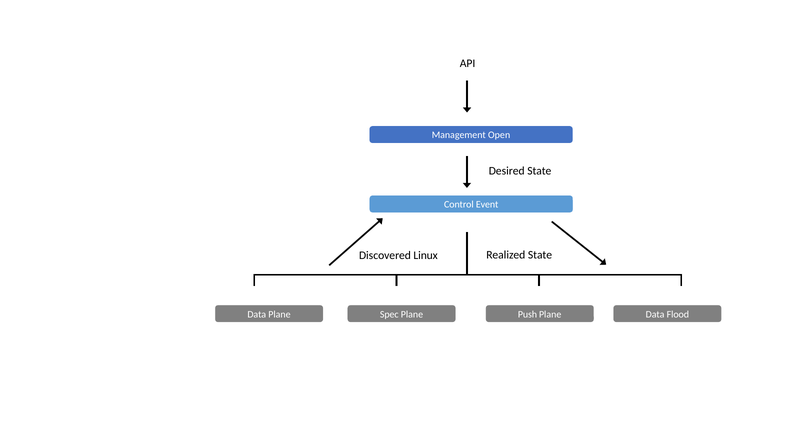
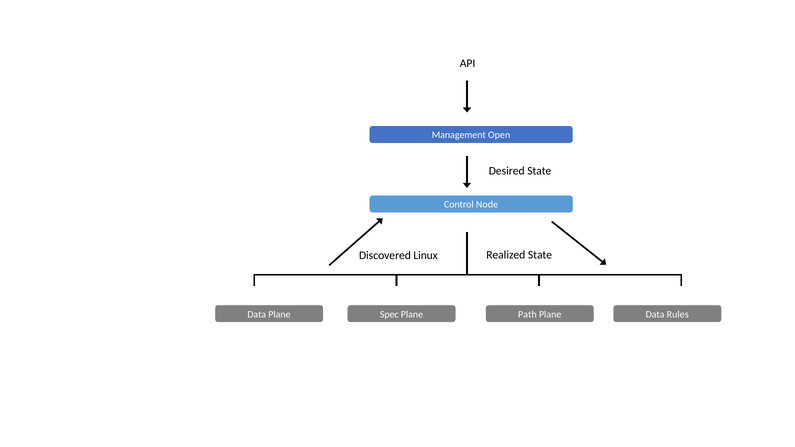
Event: Event -> Node
Push: Push -> Path
Flood: Flood -> Rules
